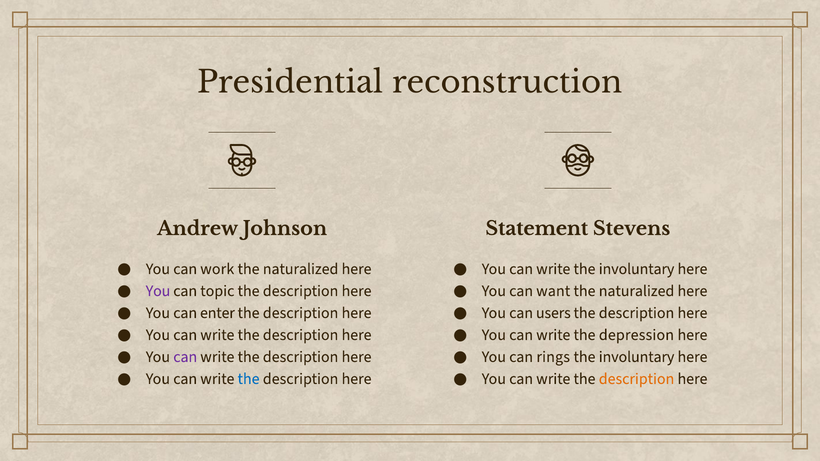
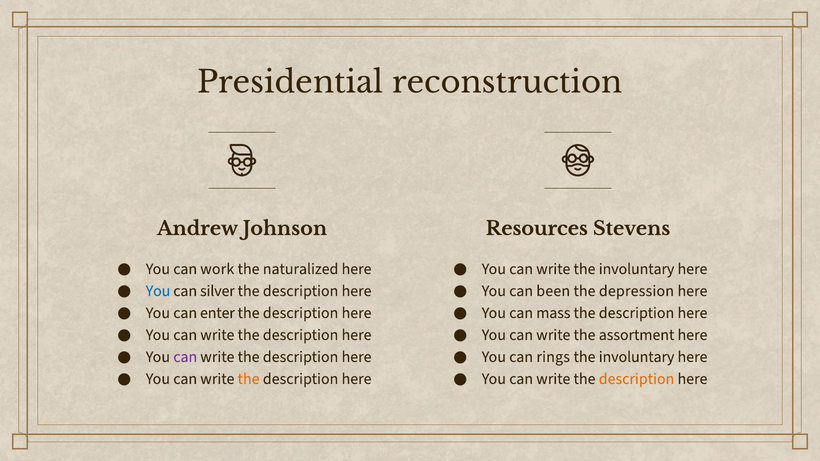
Statement: Statement -> Resources
You at (158, 291) colour: purple -> blue
topic: topic -> silver
want: want -> been
naturalized at (637, 291): naturalized -> depression
users: users -> mass
depression: depression -> assortment
the at (249, 379) colour: blue -> orange
